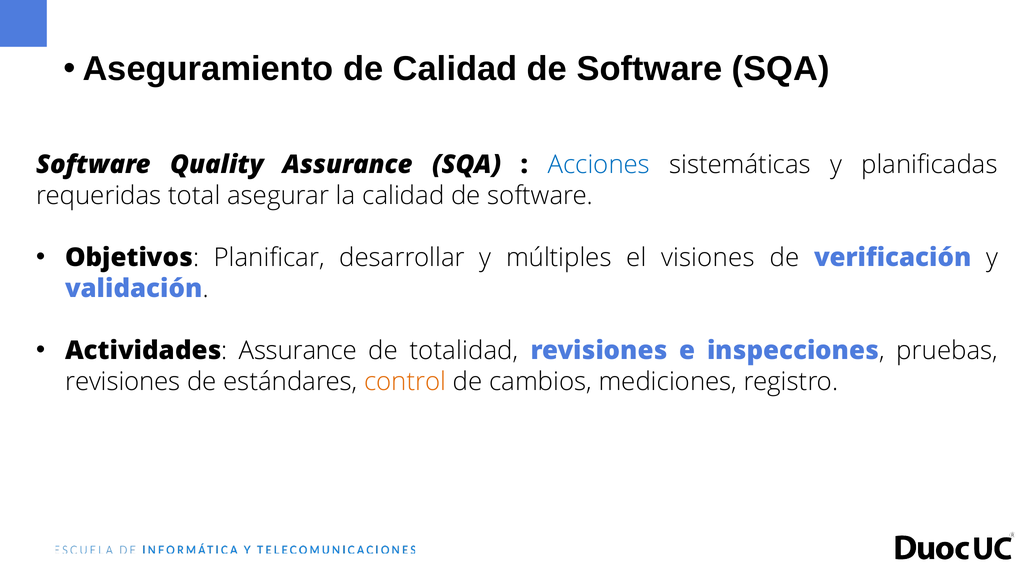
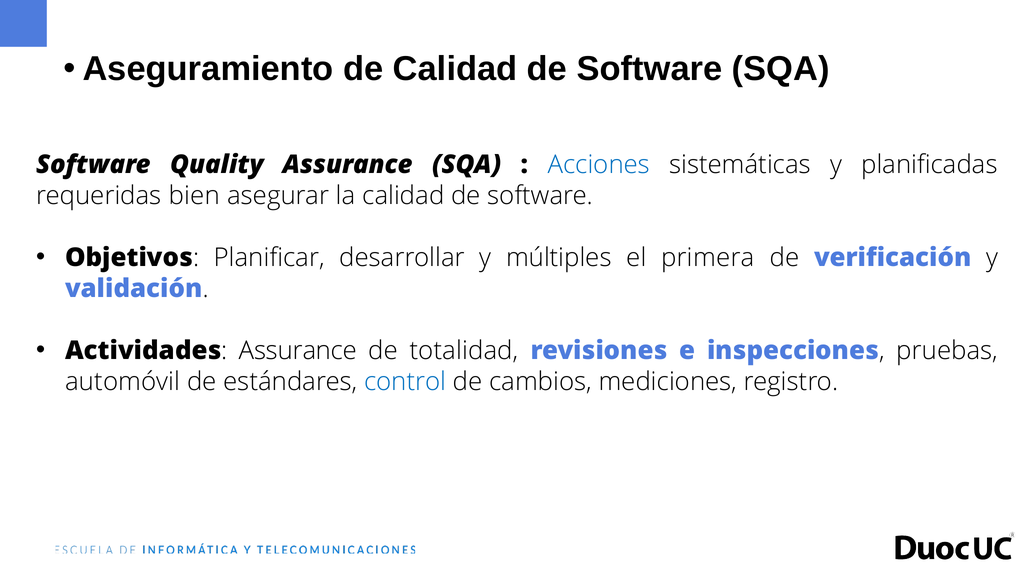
total: total -> bien
visiones: visiones -> primera
revisiones at (123, 382): revisiones -> automóvil
control colour: orange -> blue
